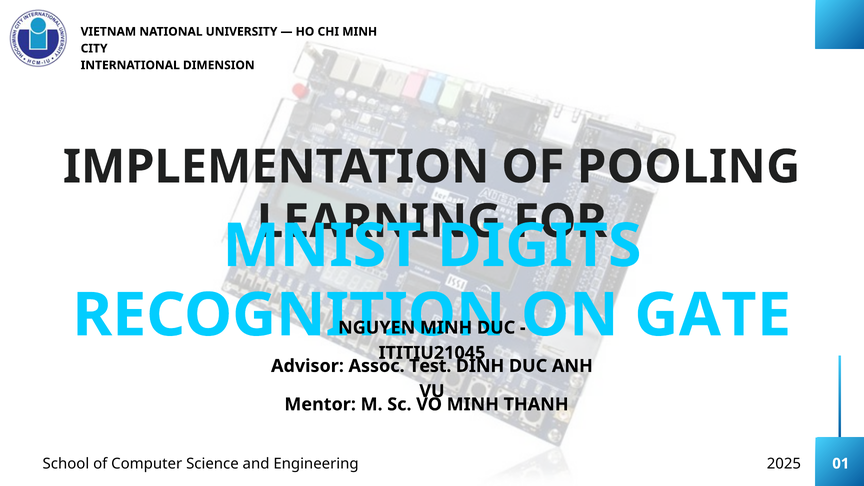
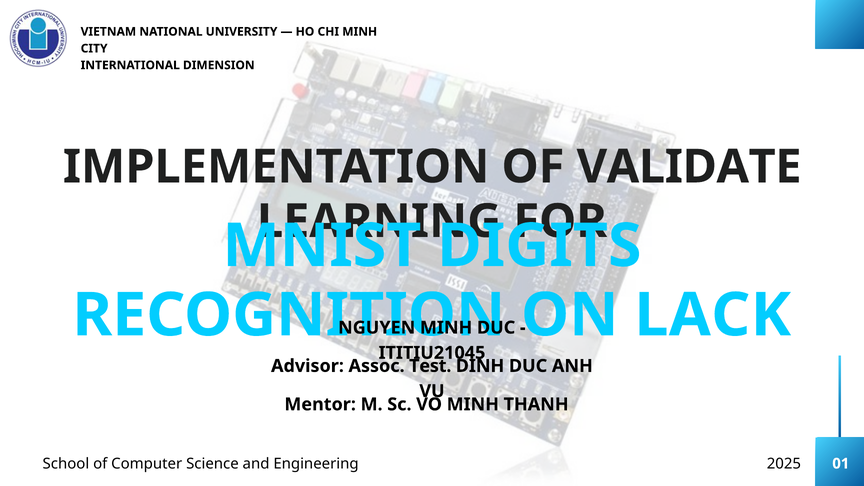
POOLING: POOLING -> VALIDATE
GATE: GATE -> LACK
